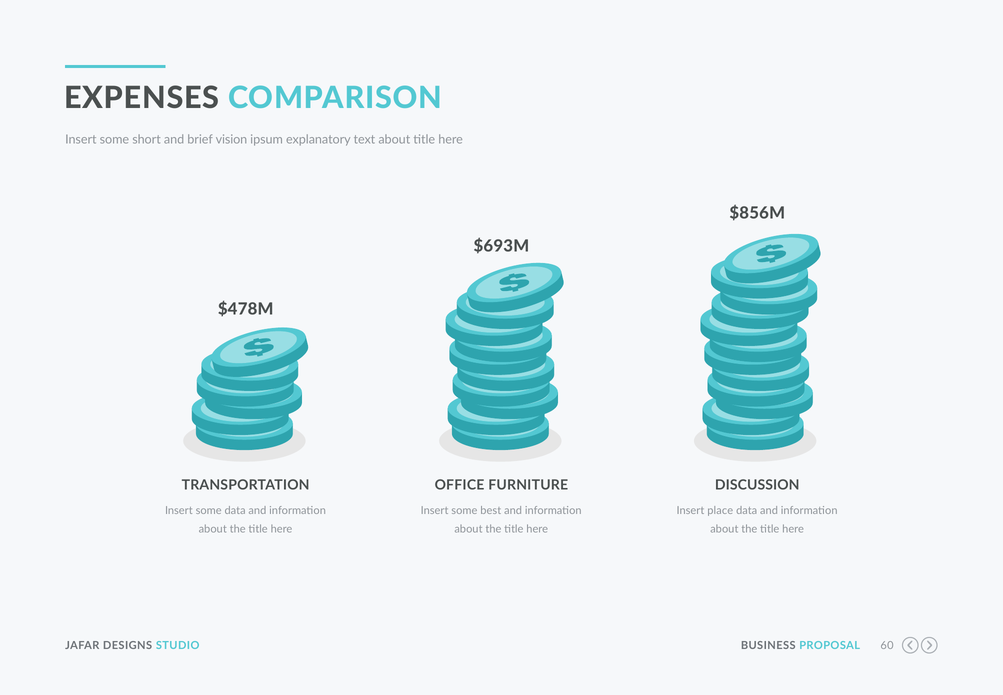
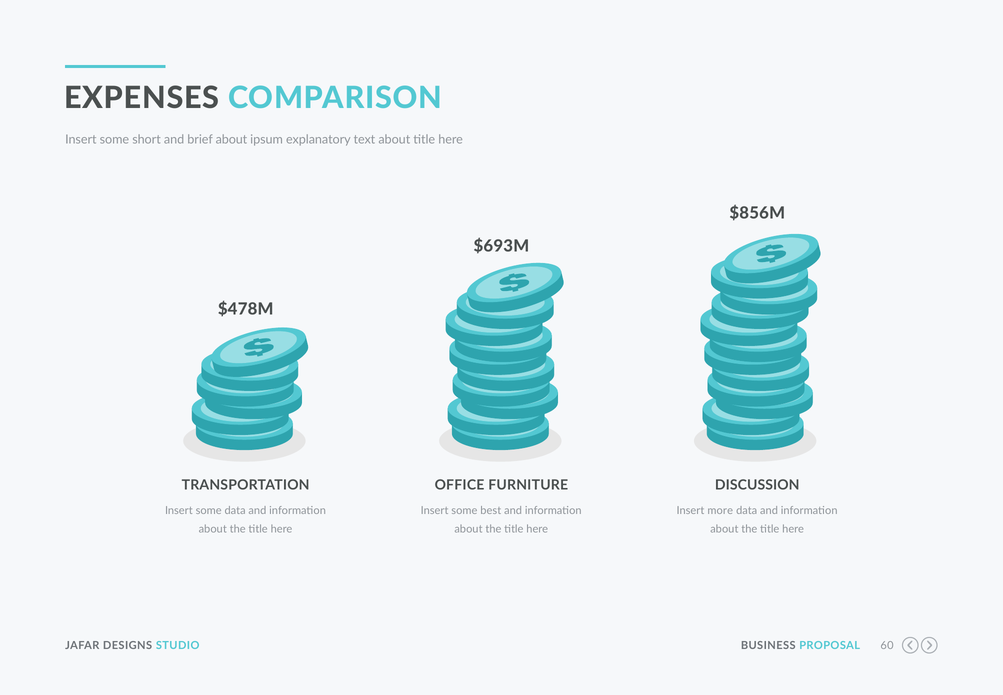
brief vision: vision -> about
place: place -> more
